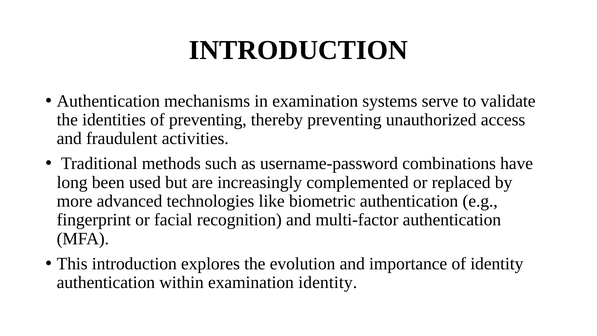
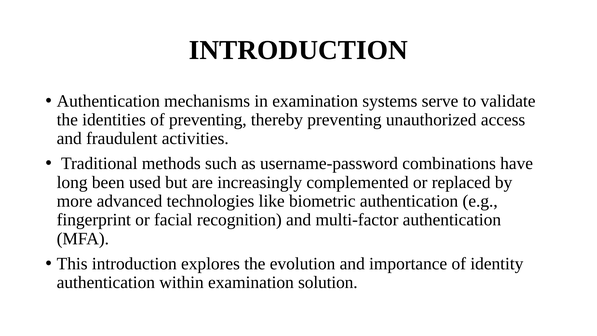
examination identity: identity -> solution
